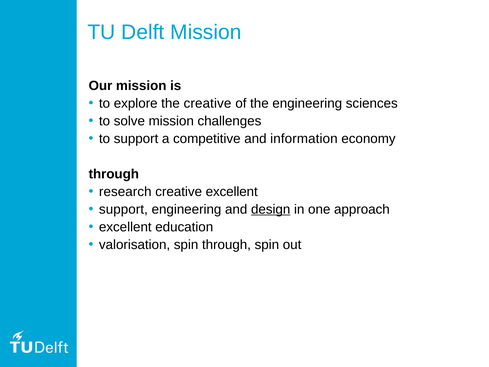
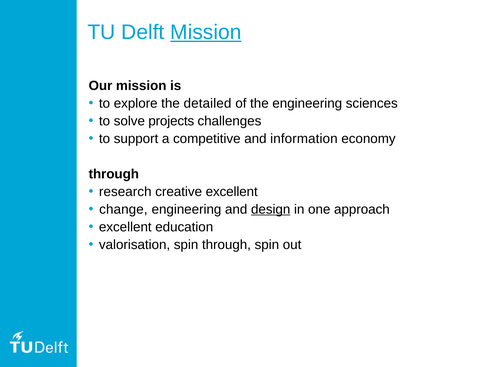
Mission at (206, 32) underline: none -> present
the creative: creative -> detailed
solve mission: mission -> projects
support at (123, 209): support -> change
